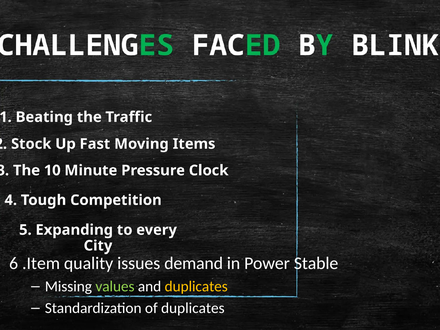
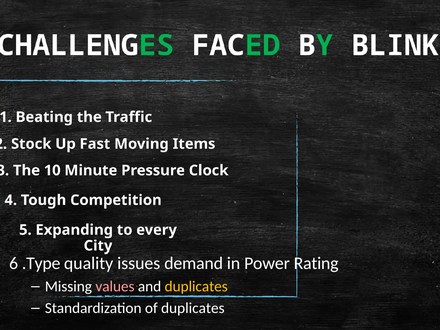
.Item: .Item -> .Type
Stable: Stable -> Rating
values colour: light green -> pink
